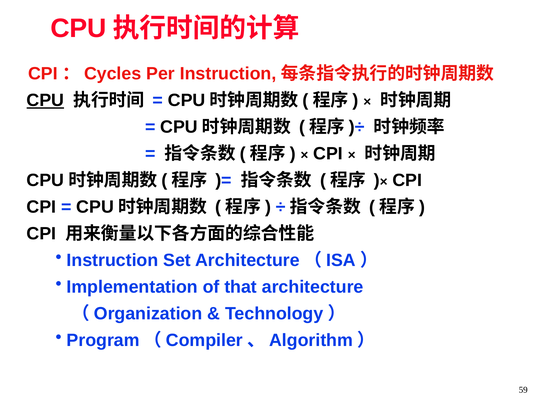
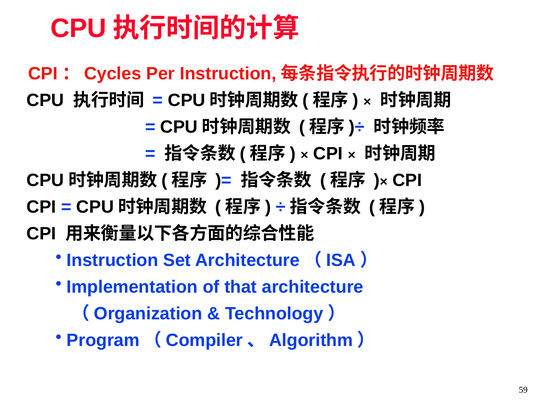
CPU at (45, 100) underline: present -> none
